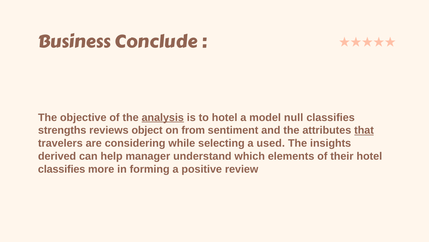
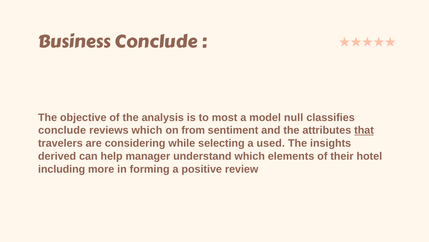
analysis underline: present -> none
to hotel: hotel -> most
strengths at (62, 130): strengths -> conclude
reviews object: object -> which
classifies at (62, 169): classifies -> including
